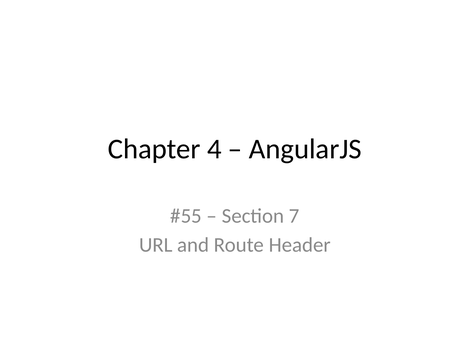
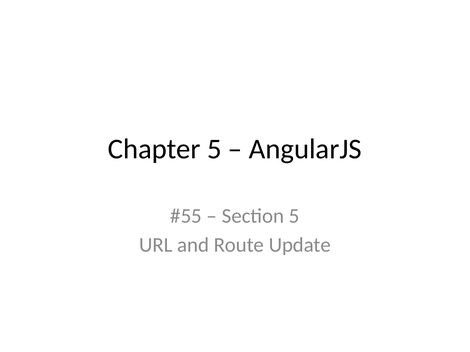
Chapter 4: 4 -> 5
Section 7: 7 -> 5
Header: Header -> Update
